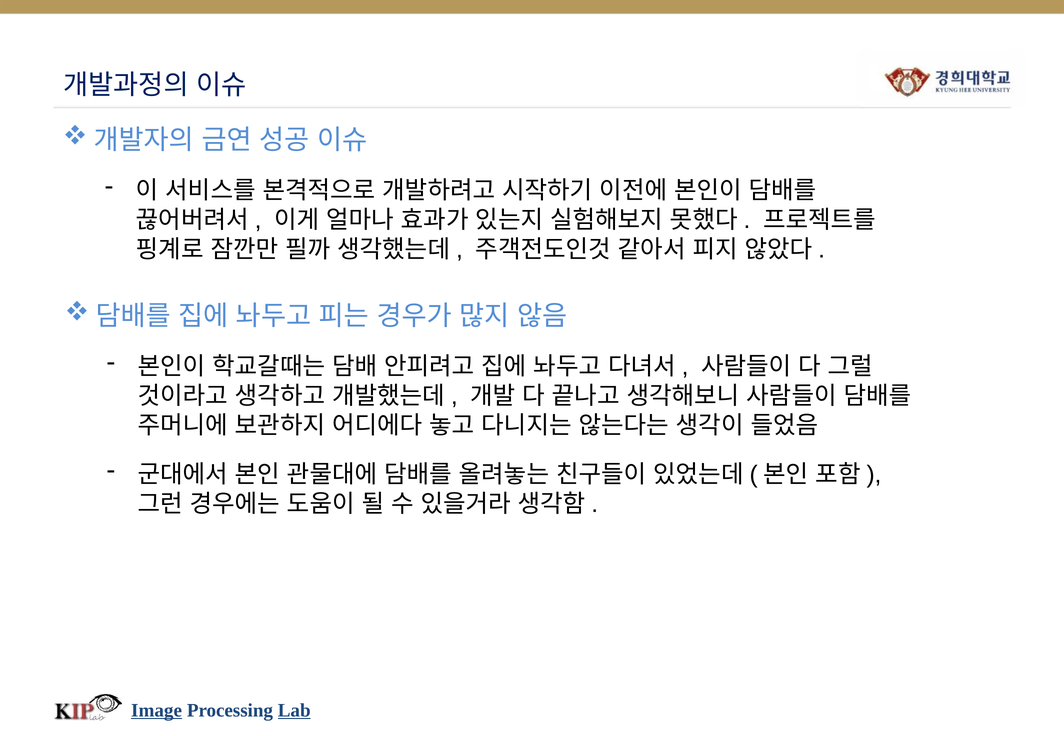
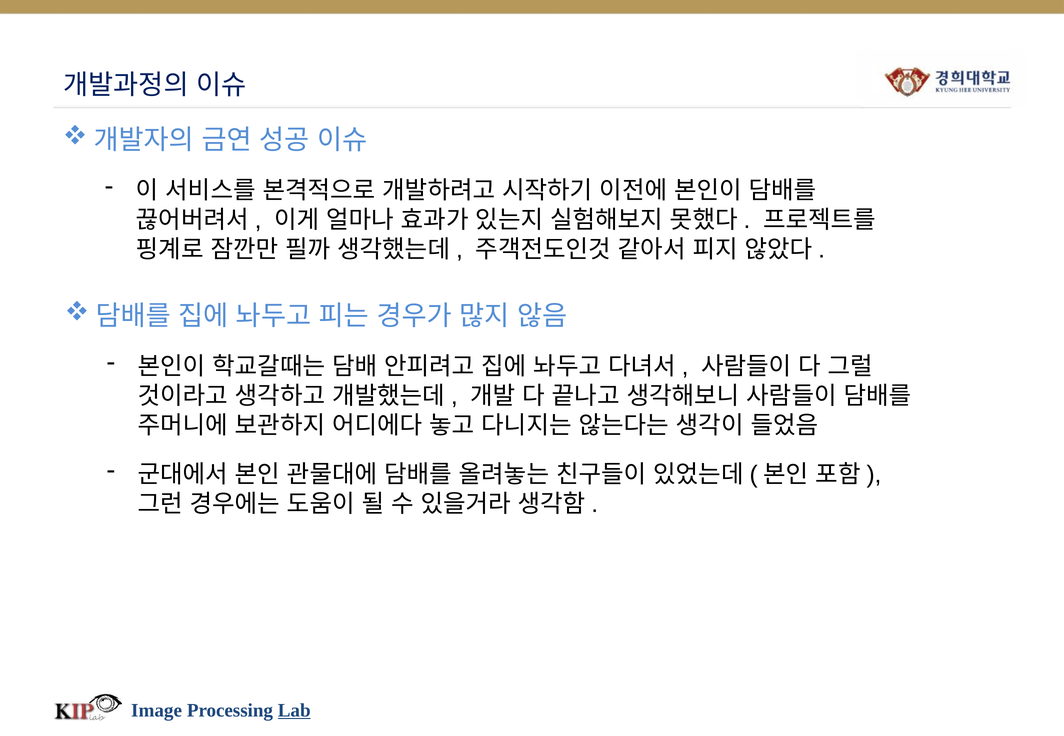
Image underline: present -> none
